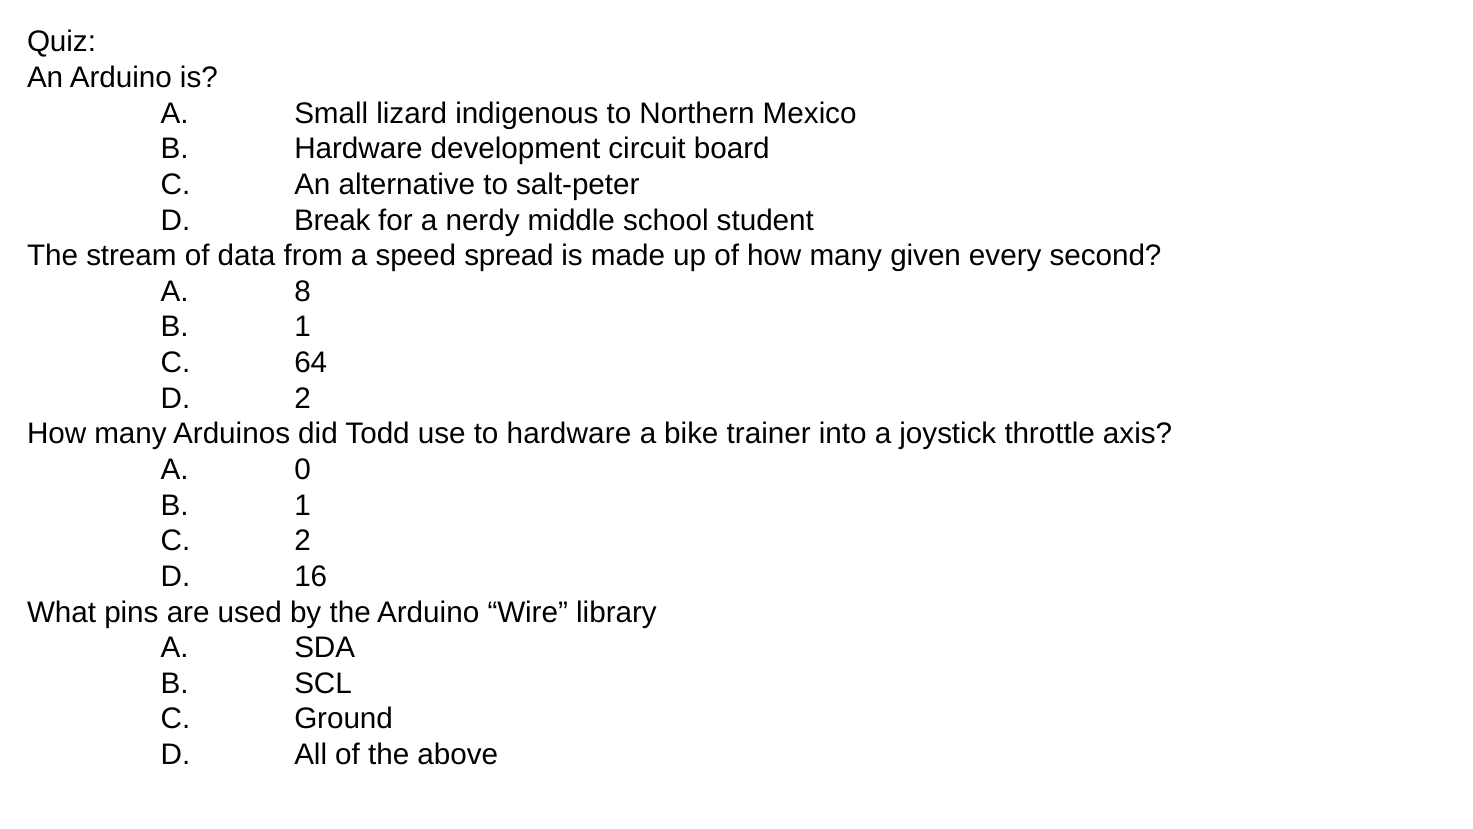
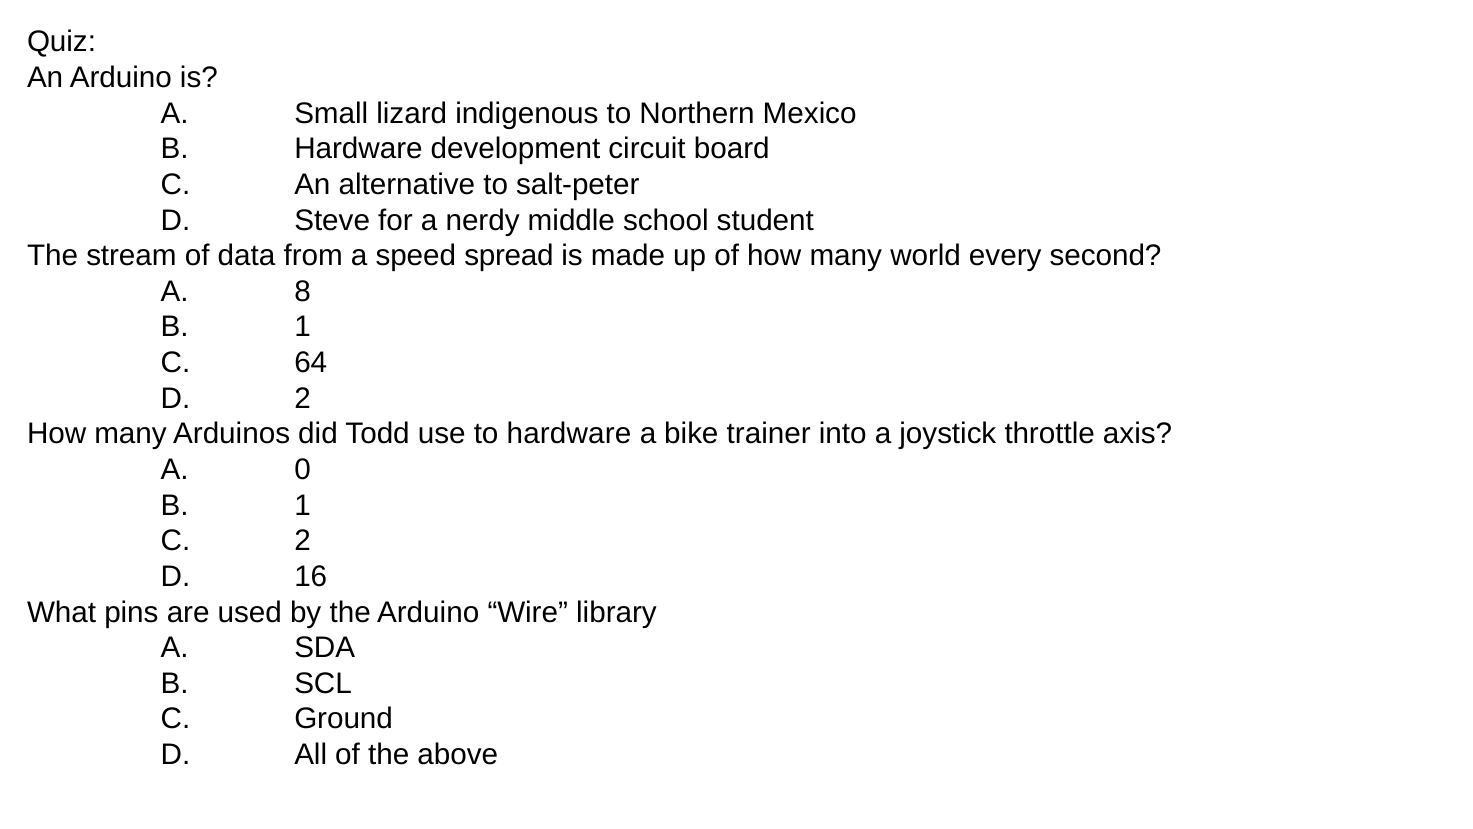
Break: Break -> Steve
given: given -> world
